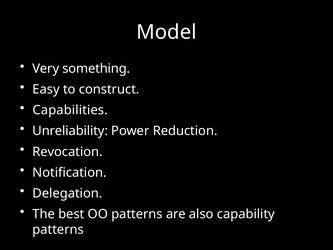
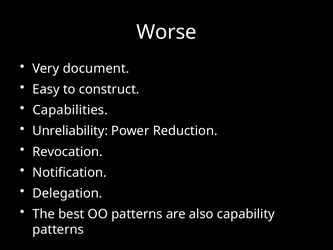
Model: Model -> Worse
something: something -> document
